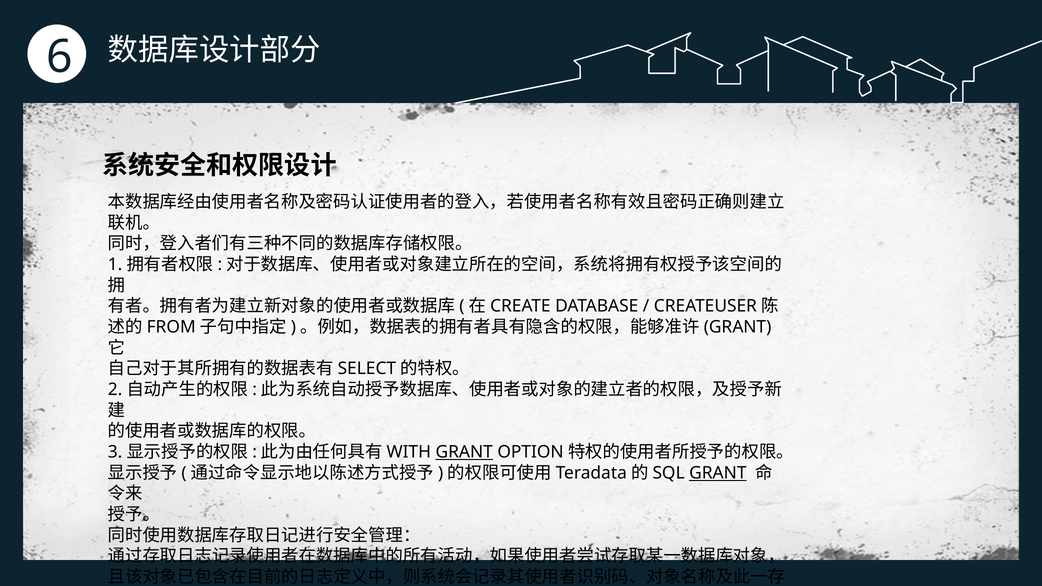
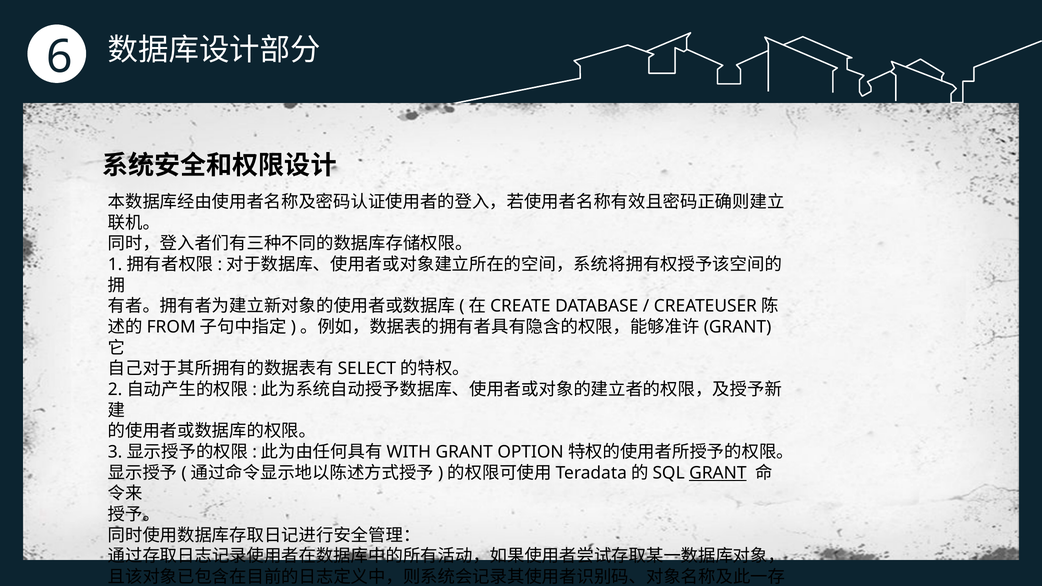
GRANT at (464, 452) underline: present -> none
